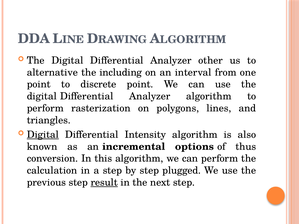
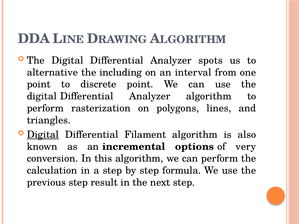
other: other -> spots
Intensity: Intensity -> Filament
thus: thus -> very
plugged: plugged -> formula
result underline: present -> none
